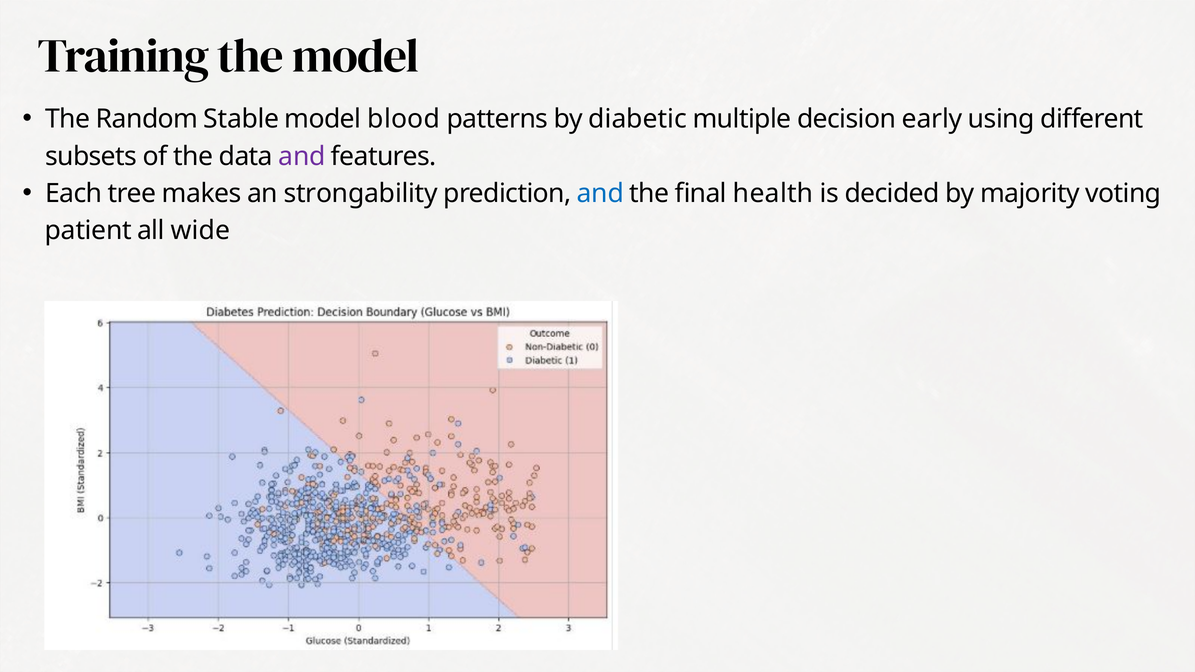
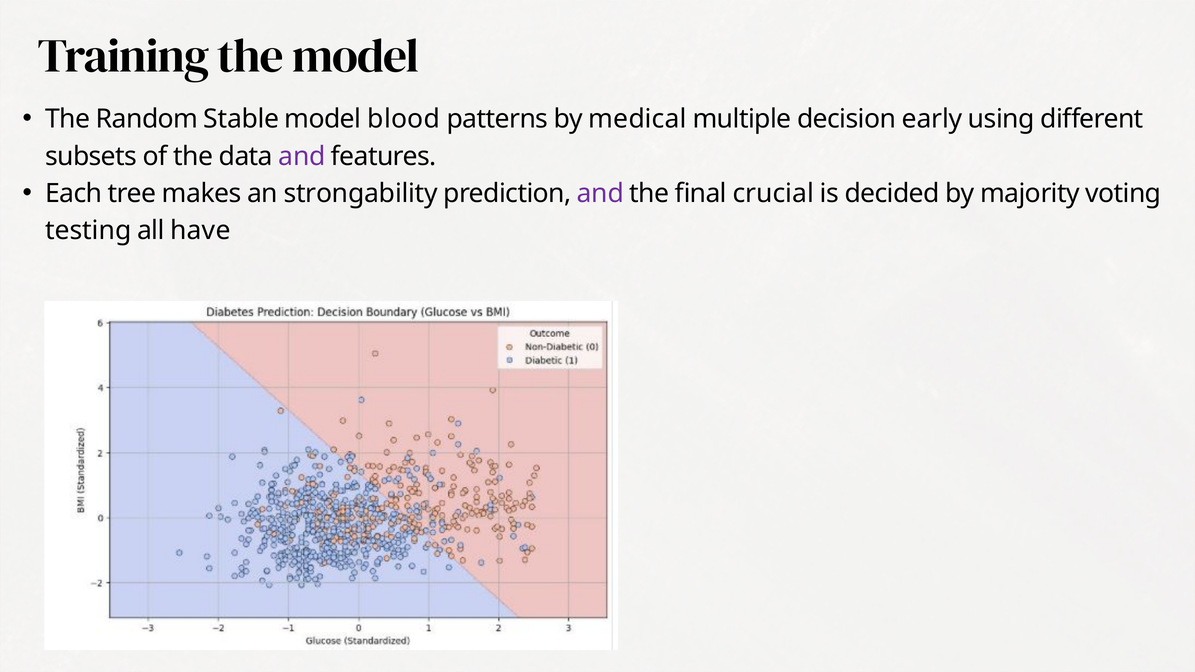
diabetic: diabetic -> medical
and at (600, 193) colour: blue -> purple
health: health -> crucial
patient: patient -> testing
wide: wide -> have
